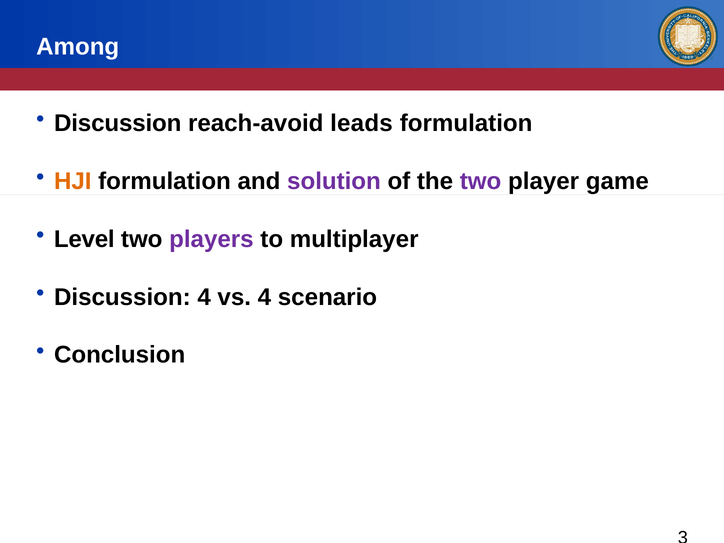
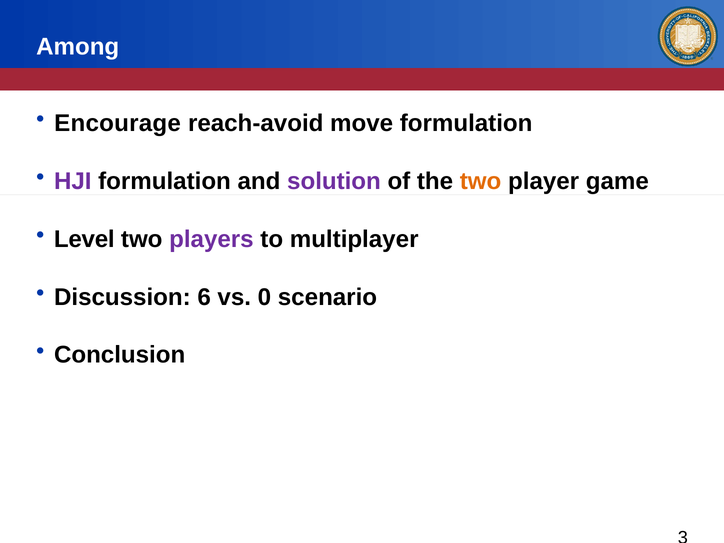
Discussion at (118, 123): Discussion -> Encourage
leads: leads -> move
HJI colour: orange -> purple
two at (481, 181) colour: purple -> orange
Discussion 4: 4 -> 6
vs 4: 4 -> 0
